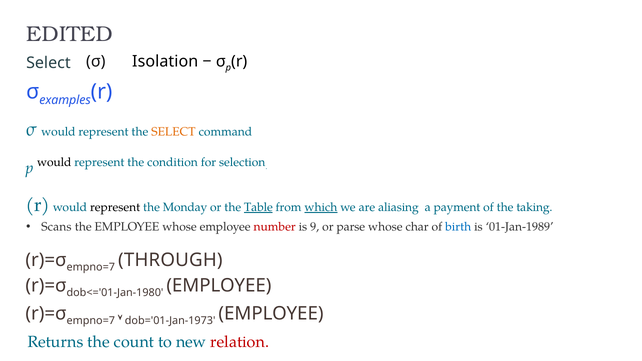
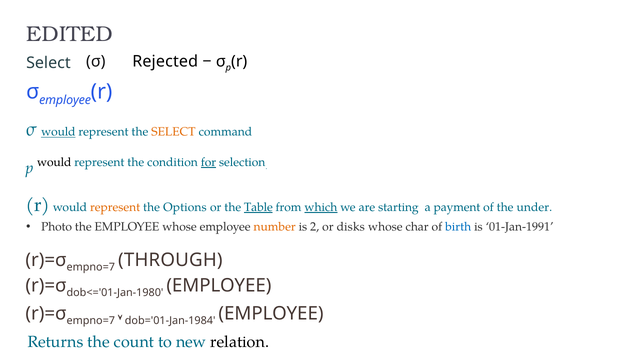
Isolation: Isolation -> Rejected
σ examples: examples -> employee
would at (58, 132) underline: none -> present
for underline: none -> present
represent at (115, 207) colour: black -> orange
Monday: Monday -> Options
aliasing: aliasing -> starting
taking: taking -> under
Scans: Scans -> Photo
number colour: red -> orange
9: 9 -> 2
parse: parse -> disks
01-Jan-1989: 01-Jan-1989 -> 01-Jan-1991
dob='01-Jan-1973: dob='01-Jan-1973 -> dob='01-Jan-1984
relation colour: red -> black
